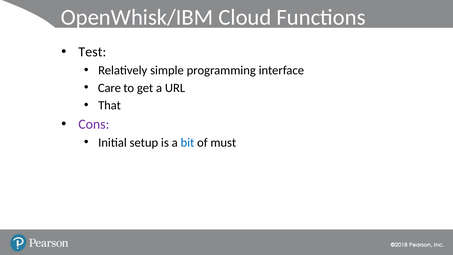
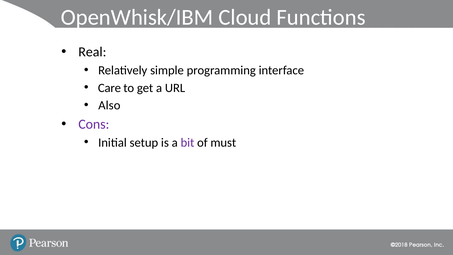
Test: Test -> Real
That: That -> Also
bit colour: blue -> purple
